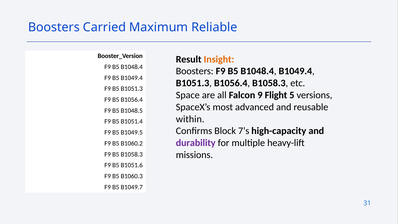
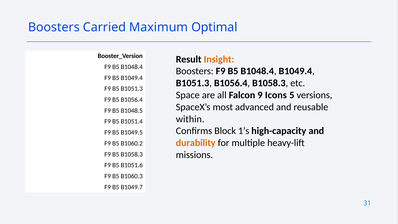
Reliable: Reliable -> Optimal
Flight: Flight -> Icons
7’s: 7’s -> 1’s
durability colour: purple -> orange
